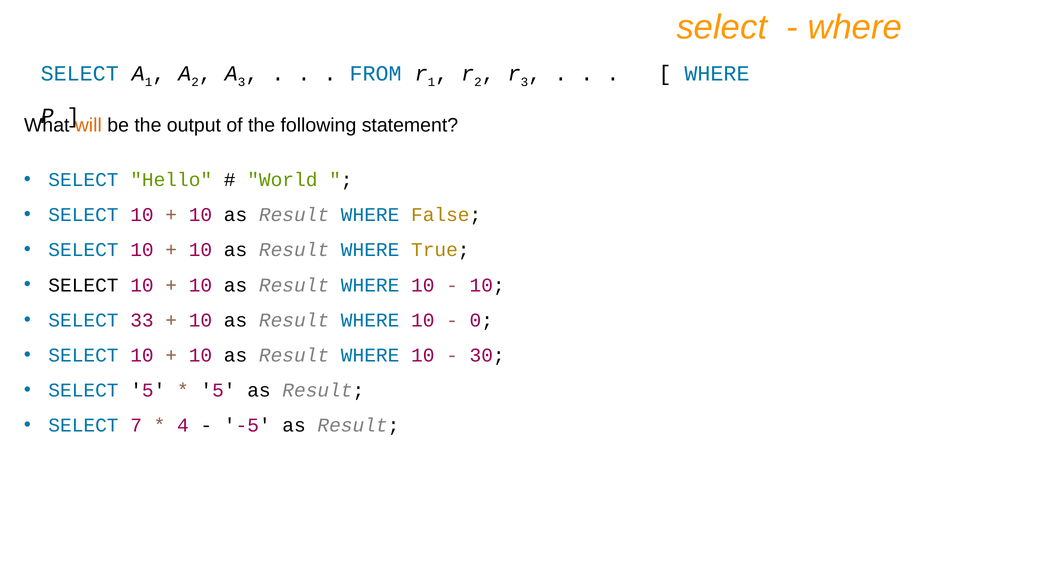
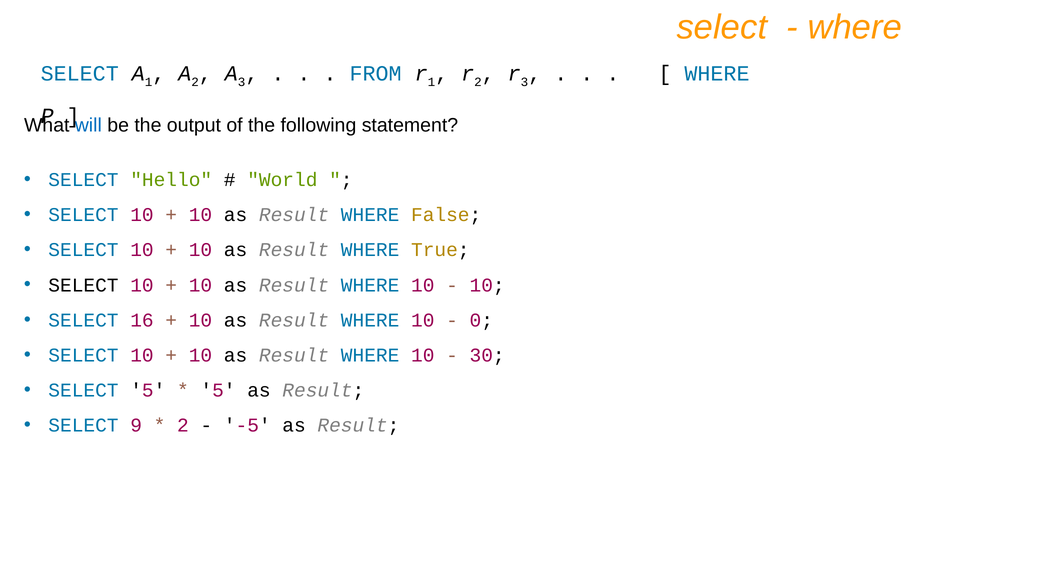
will colour: orange -> blue
33: 33 -> 16
7: 7 -> 9
4 at (183, 425): 4 -> 2
